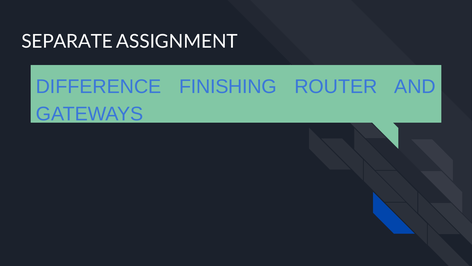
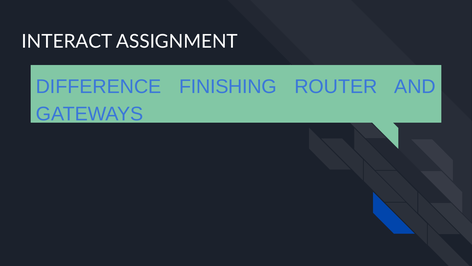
SEPARATE: SEPARATE -> INTERACT
